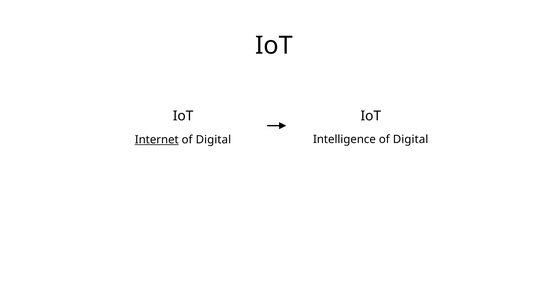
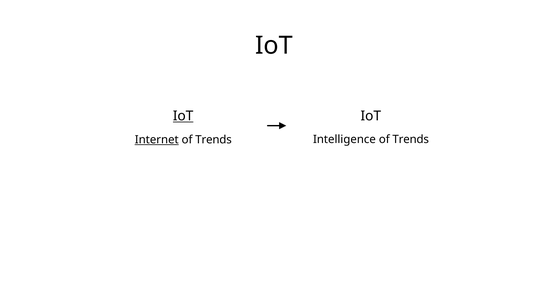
IoT at (183, 116) underline: none -> present
Digital at (213, 140): Digital -> Trends
Intelligence of Digital: Digital -> Trends
